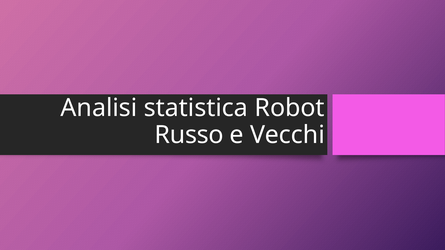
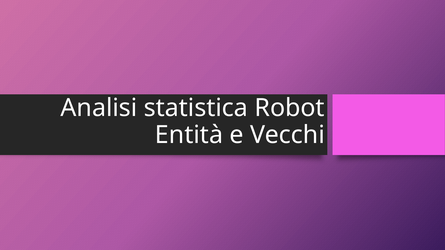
Russo: Russo -> Entità
